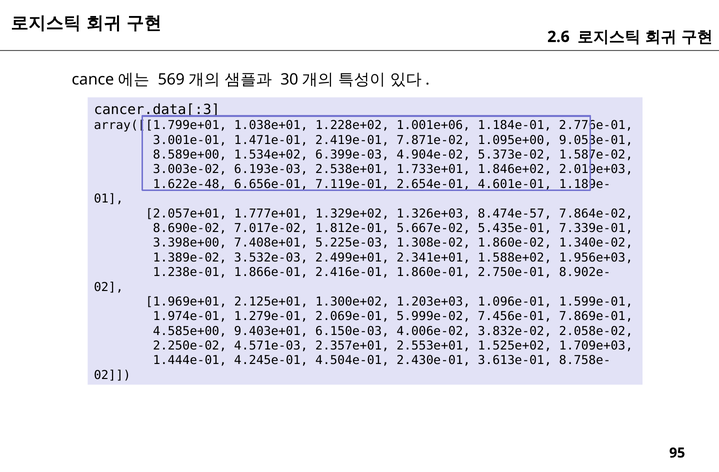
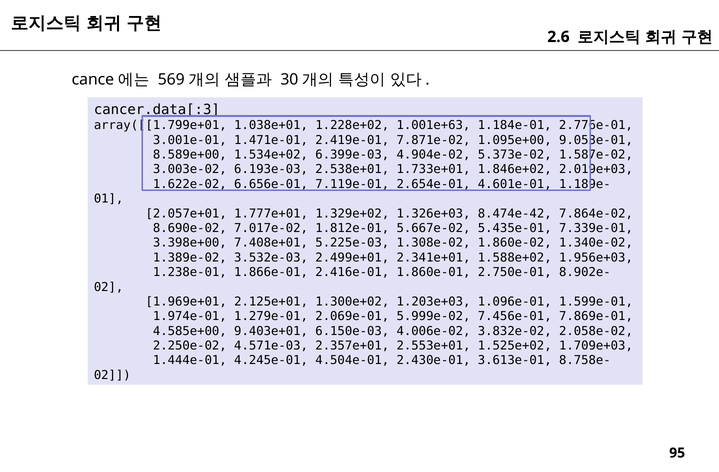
1.001e+06: 1.001e+06 -> 1.001e+63
1.622e-48: 1.622e-48 -> 1.622e-02
8.474e-57: 8.474e-57 -> 8.474e-42
